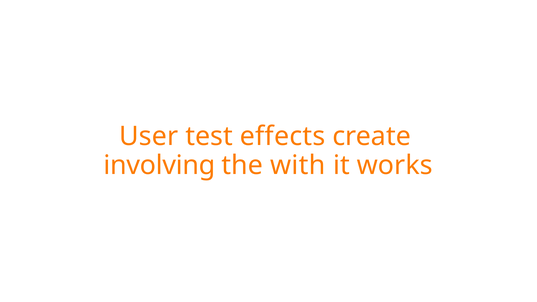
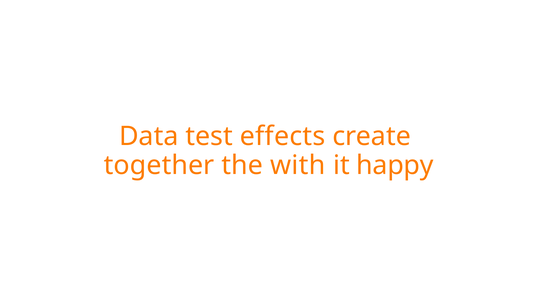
User: User -> Data
involving: involving -> together
works: works -> happy
